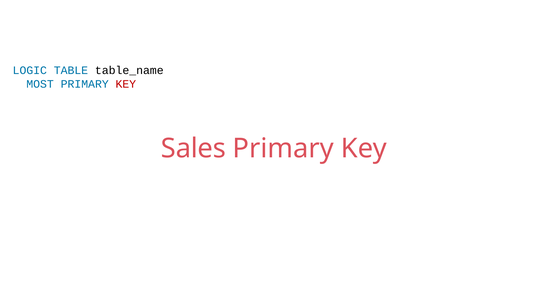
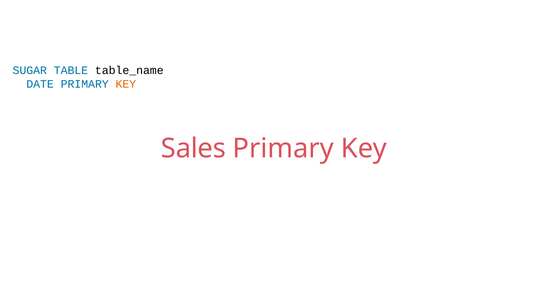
LOGIC: LOGIC -> SUGAR
MOST: MOST -> DATE
KEY at (126, 84) colour: red -> orange
